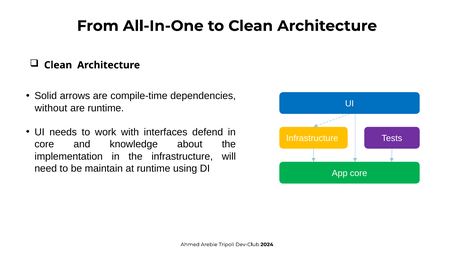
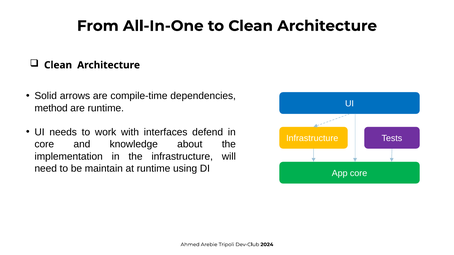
without: without -> method
